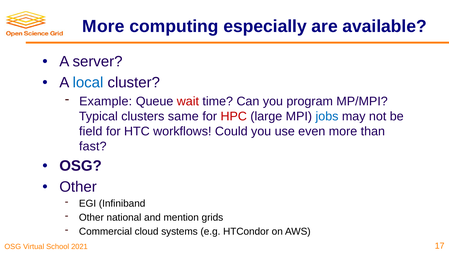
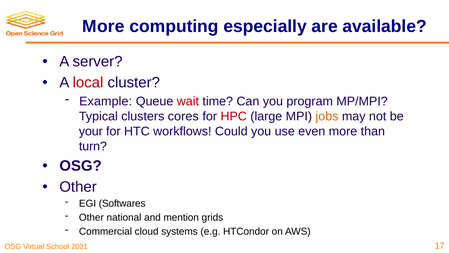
local colour: blue -> red
same: same -> cores
jobs colour: blue -> orange
field: field -> your
fast: fast -> turn
Infiniband: Infiniband -> Softwares
